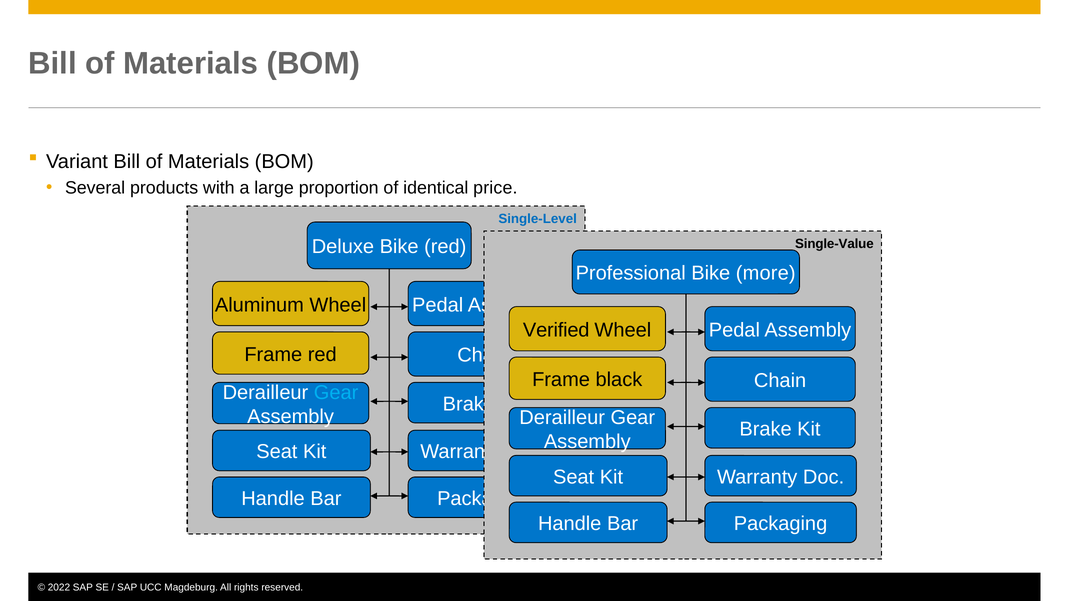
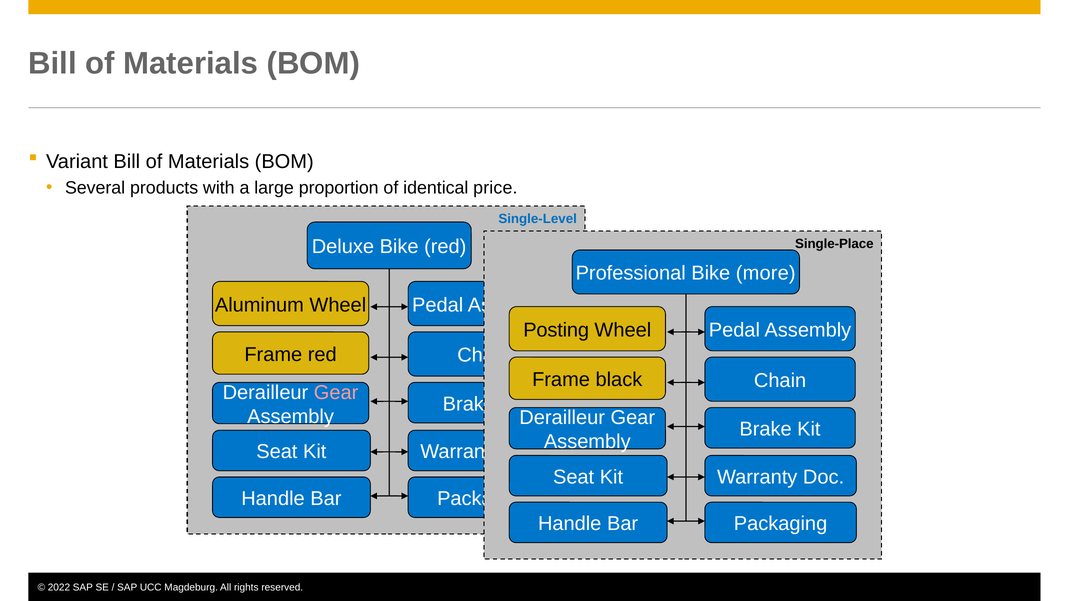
Single-Value: Single-Value -> Single-Place
Verified: Verified -> Posting
Gear at (336, 393) colour: light blue -> pink
